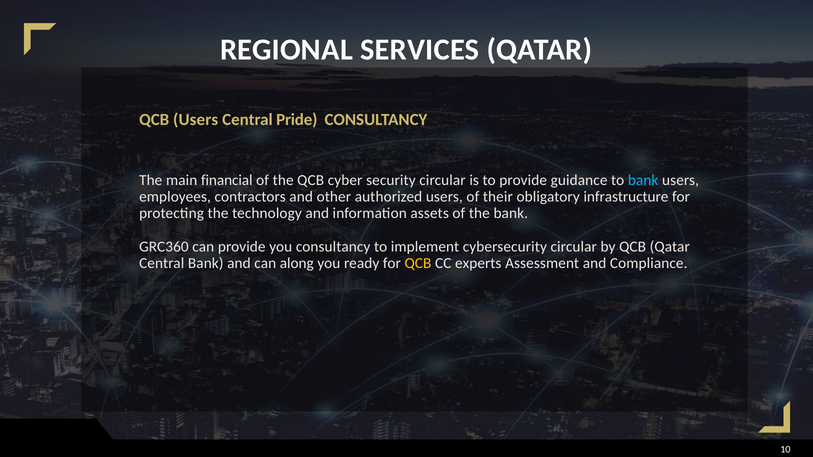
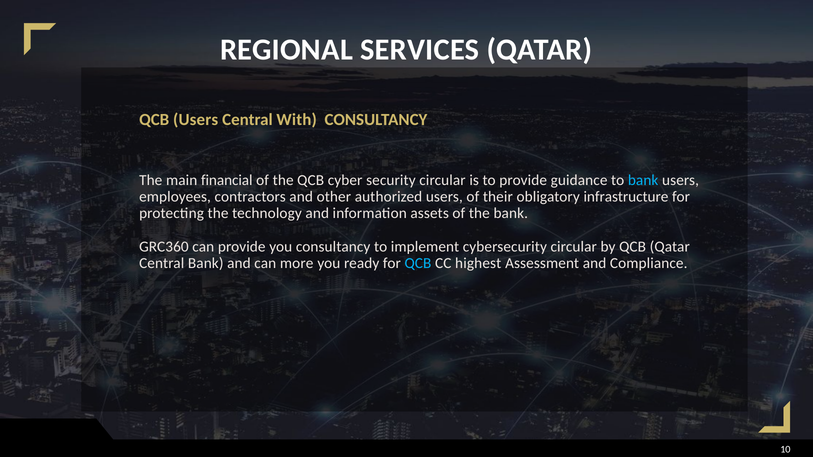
Pride: Pride -> With
along: along -> more
QCB at (418, 264) colour: yellow -> light blue
experts: experts -> highest
